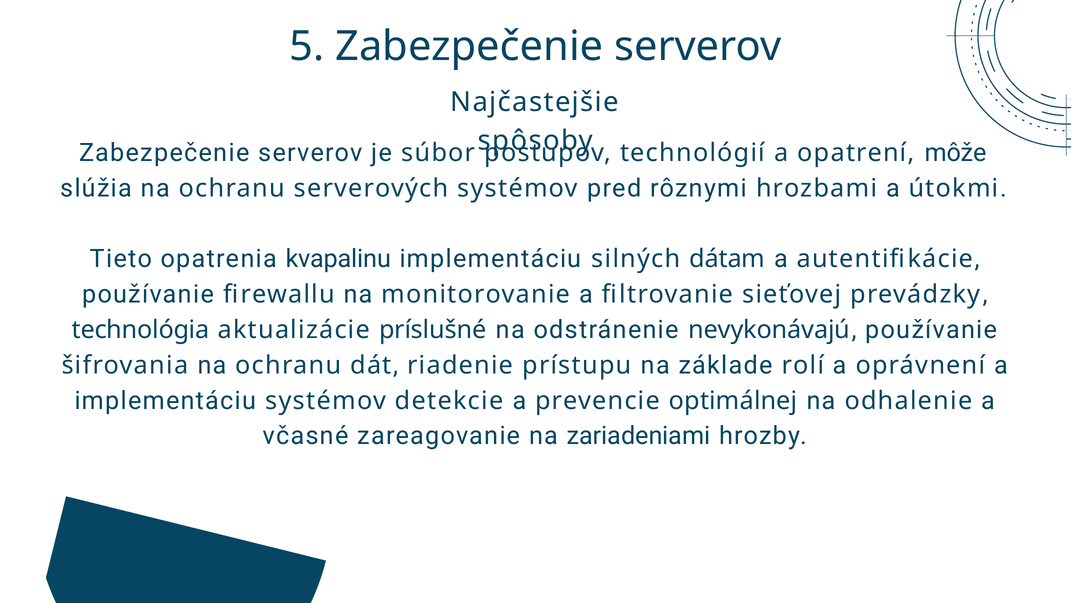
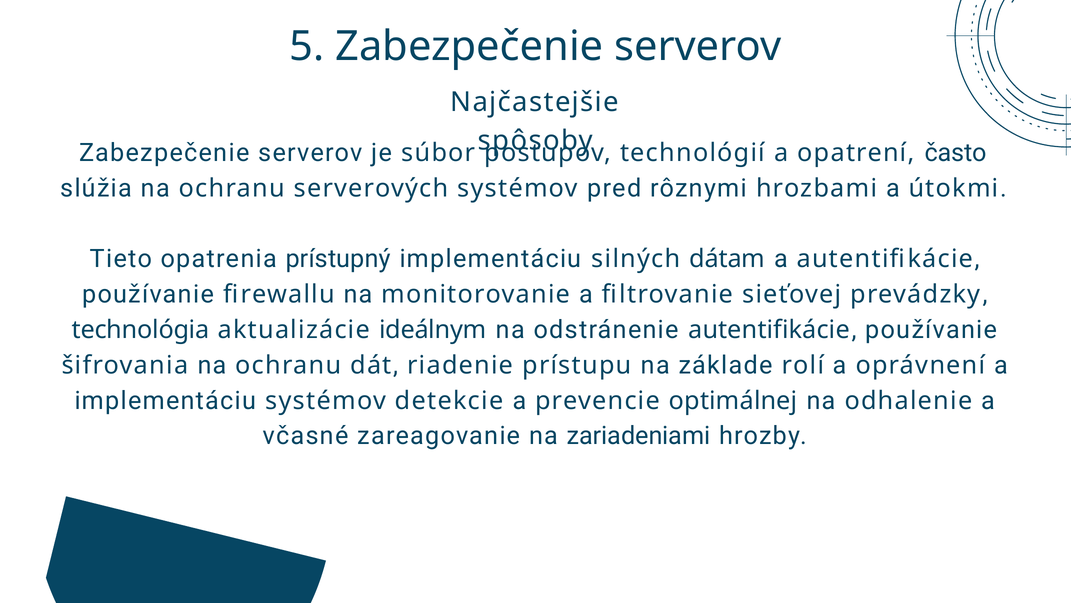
môže: môže -> často
kvapalinu: kvapalinu -> prístupný
príslušné: príslušné -> ideálnym
odstránenie nevykonávajú: nevykonávajú -> autentifikácie
